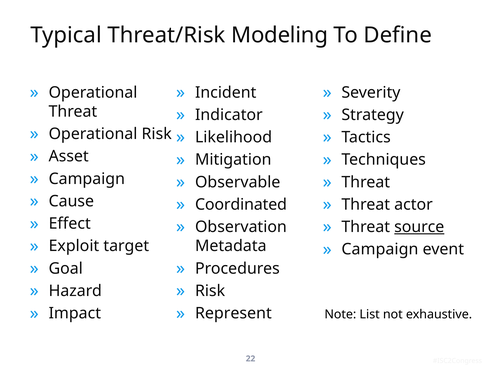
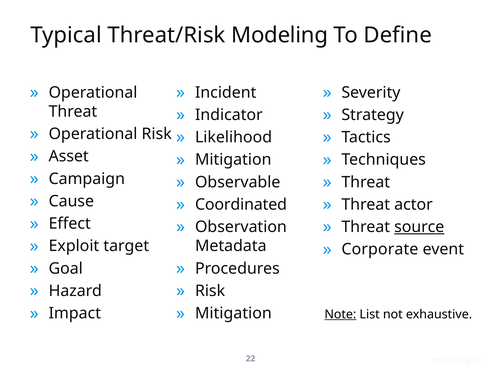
Campaign at (380, 250): Campaign -> Corporate
Represent at (233, 314): Represent -> Mitigation
Note underline: none -> present
